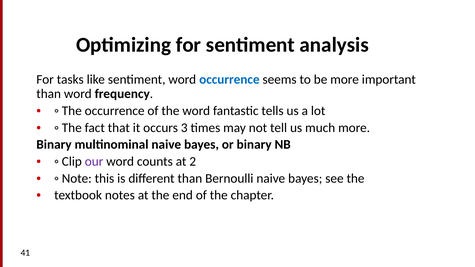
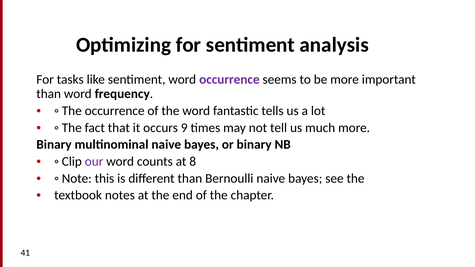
occurrence at (229, 80) colour: blue -> purple
3: 3 -> 9
2: 2 -> 8
